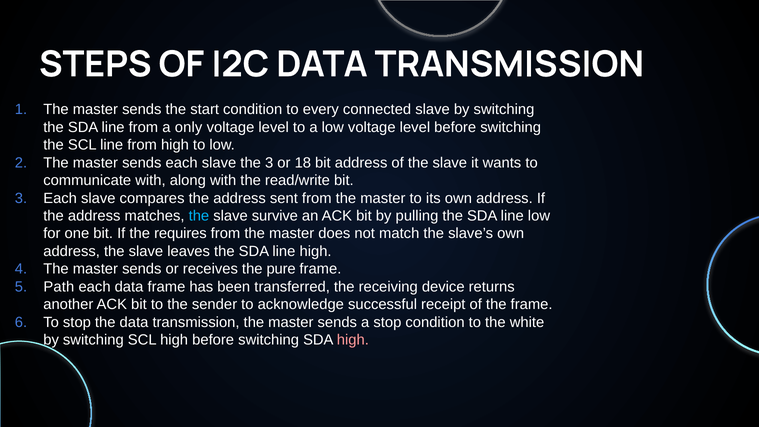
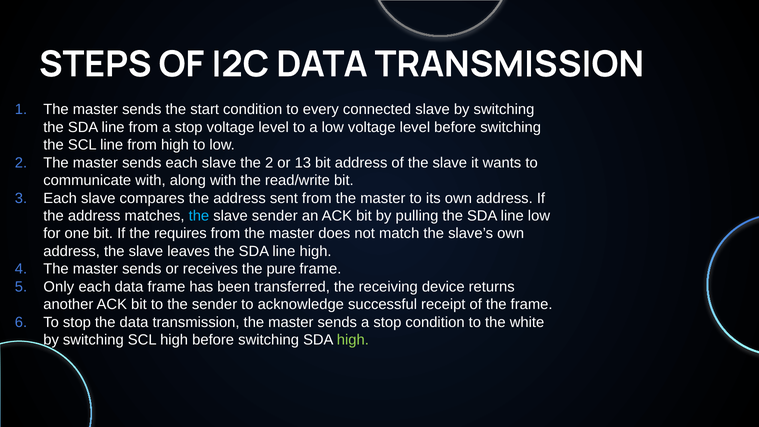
from a only: only -> stop
the 3: 3 -> 2
18: 18 -> 13
slave survive: survive -> sender
Path: Path -> Only
high at (353, 340) colour: pink -> light green
